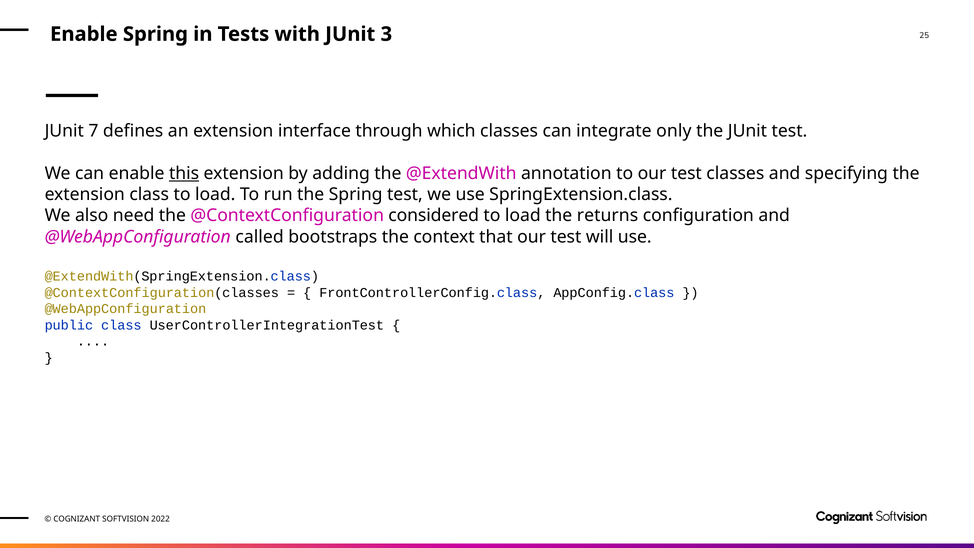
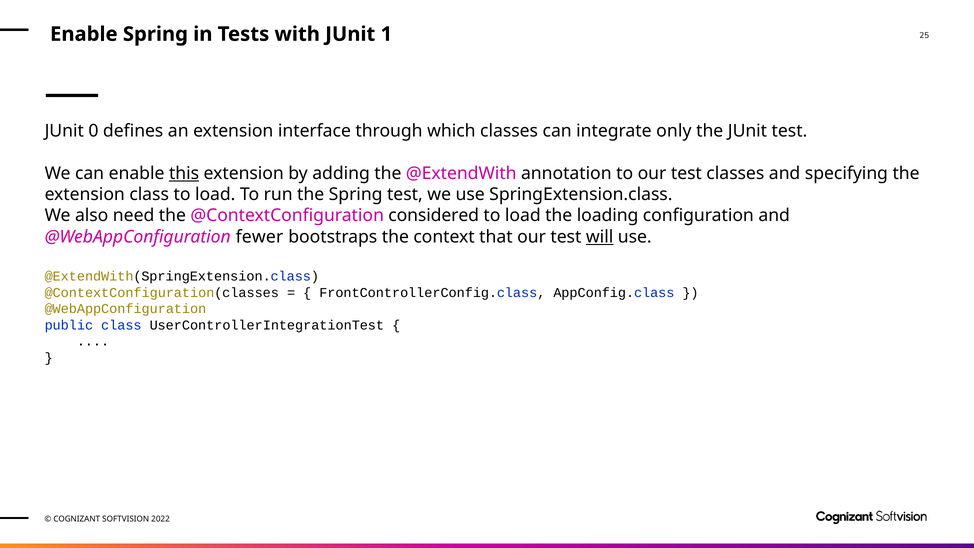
3: 3 -> 1
7: 7 -> 0
returns: returns -> loading
called: called -> fewer
will underline: none -> present
